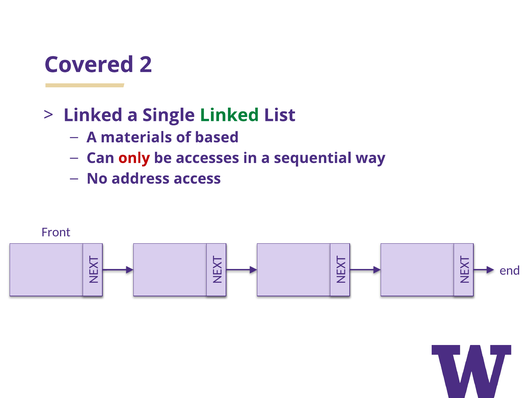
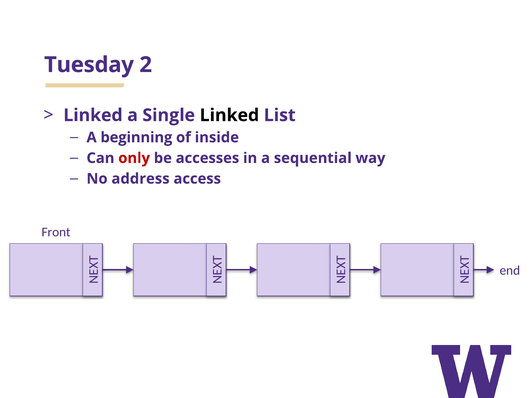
Covered: Covered -> Tuesday
Linked at (229, 115) colour: green -> black
materials: materials -> beginning
based: based -> inside
